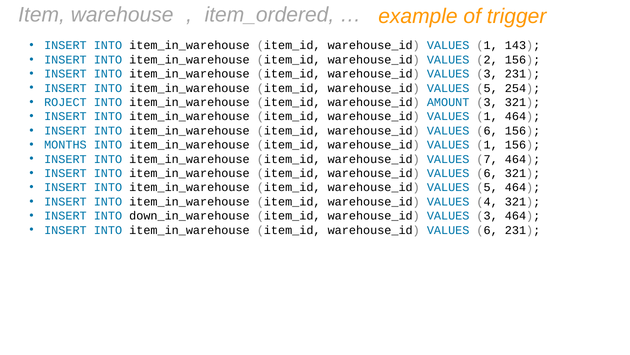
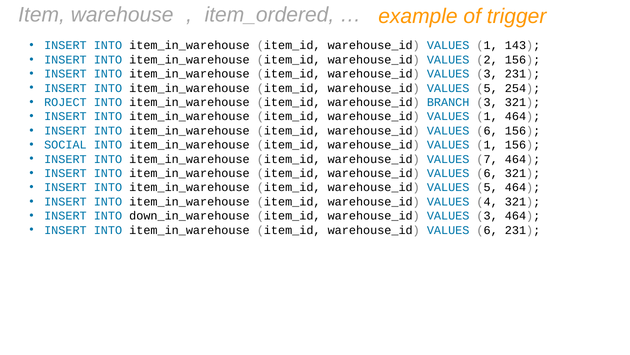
AMOUNT: AMOUNT -> BRANCH
MONTHS: MONTHS -> SOCIAL
